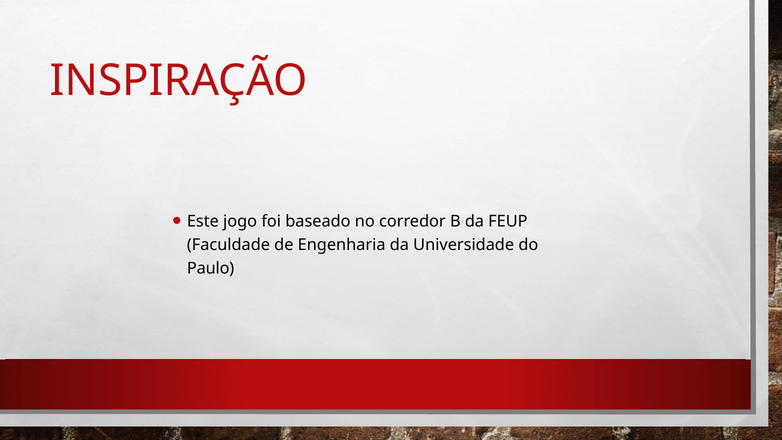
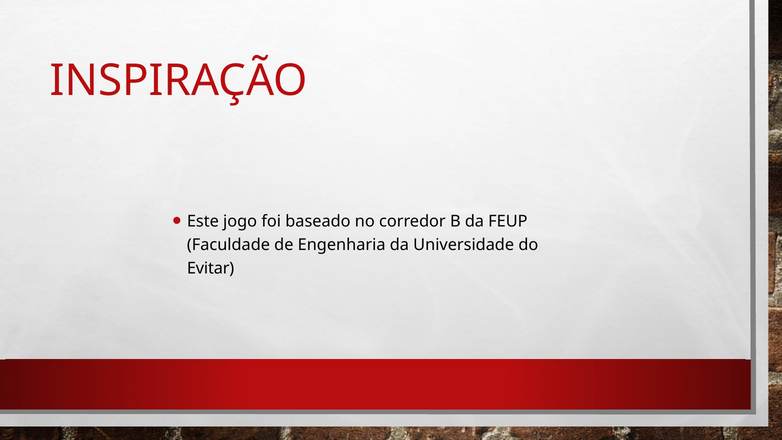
Paulo: Paulo -> Evitar
